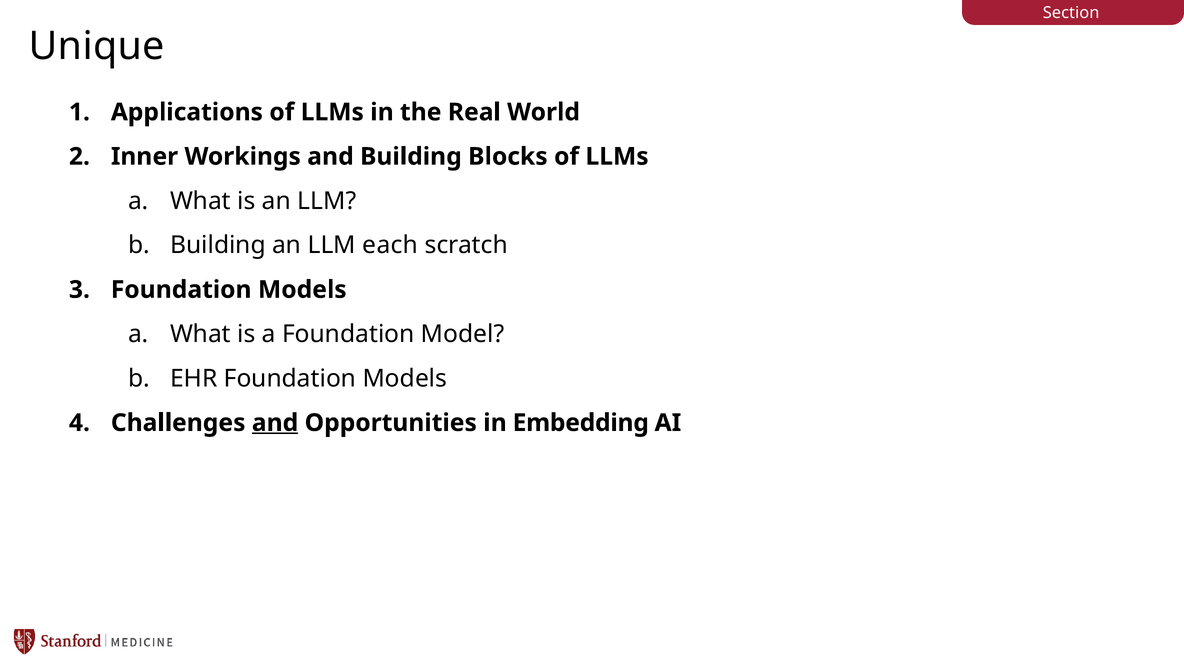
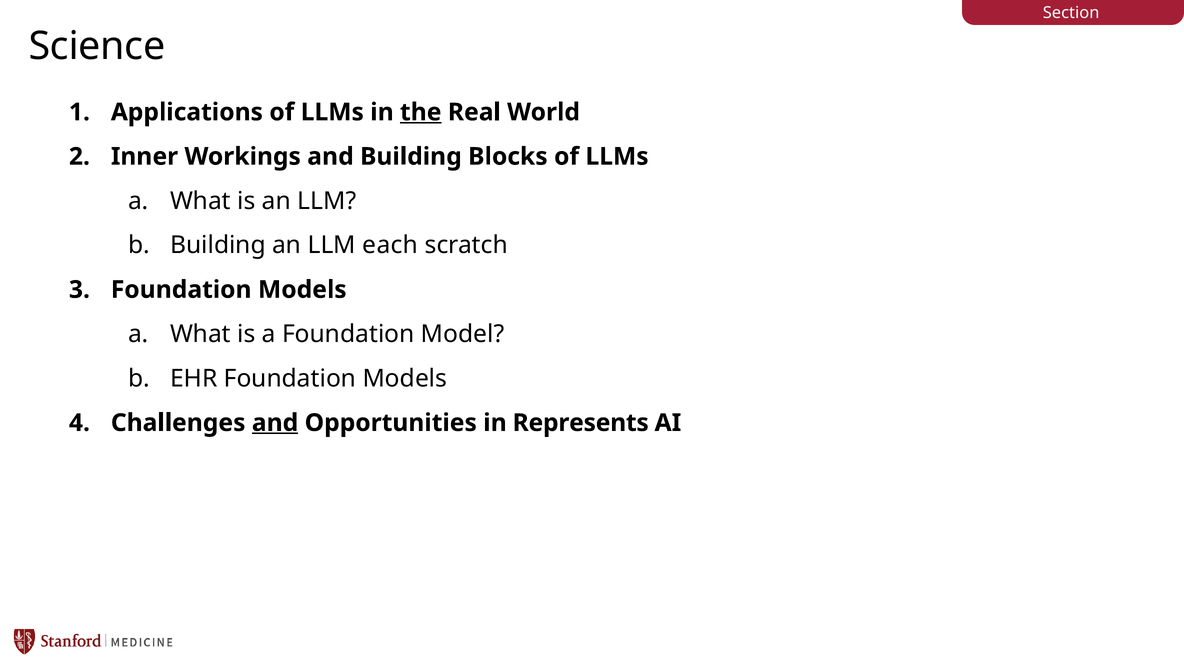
Unique: Unique -> Science
the underline: none -> present
Embedding: Embedding -> Represents
